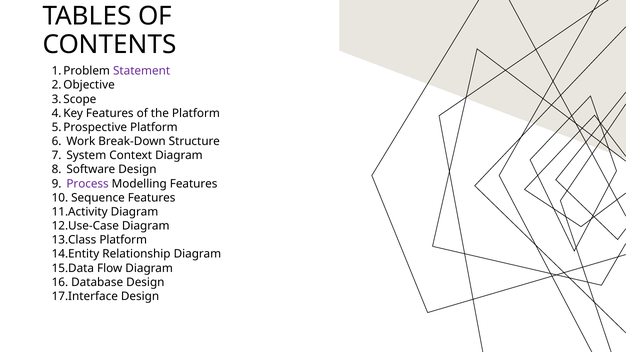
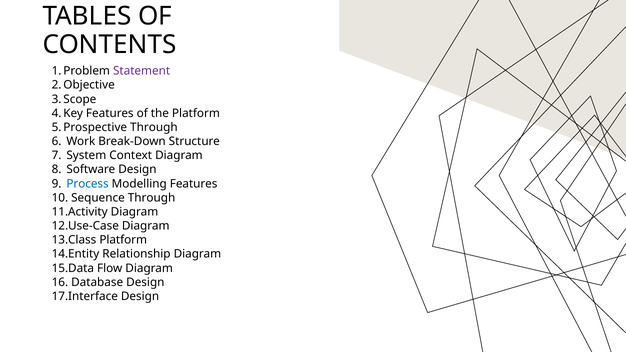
Platform at (154, 127): Platform -> Through
Process colour: purple -> blue
Sequence Features: Features -> Through
